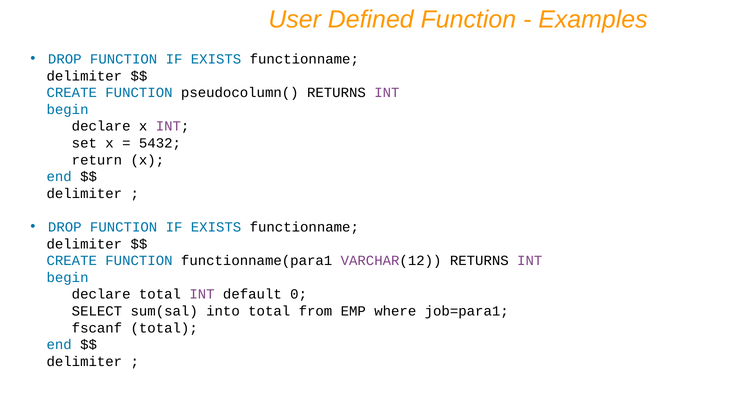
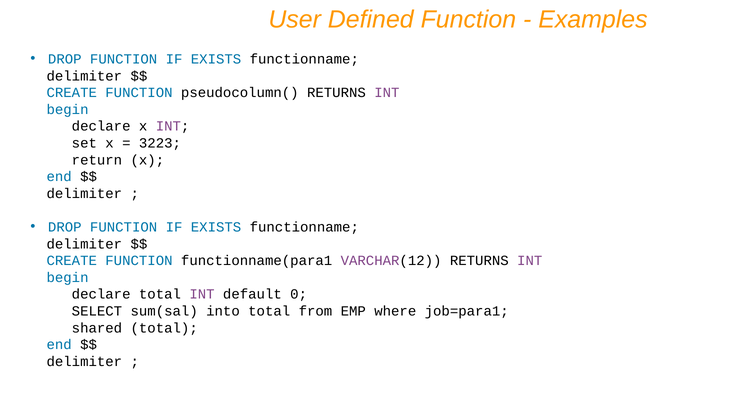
5432: 5432 -> 3223
fscanf: fscanf -> shared
